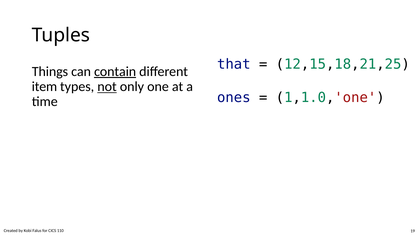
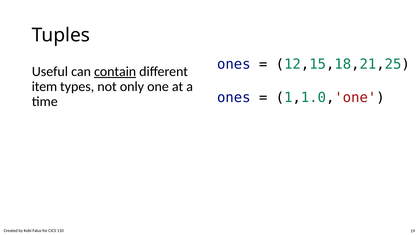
that at (234, 64): that -> ones
Things: Things -> Useful
not underline: present -> none
